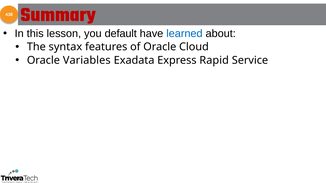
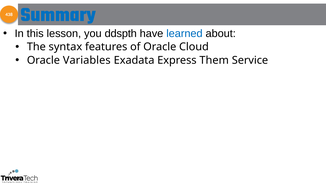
Summary colour: red -> blue
default: default -> ddspth
Rapid: Rapid -> Them
